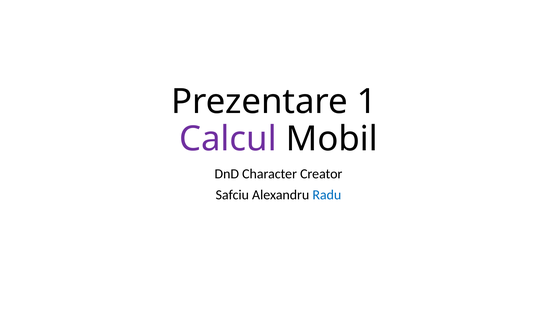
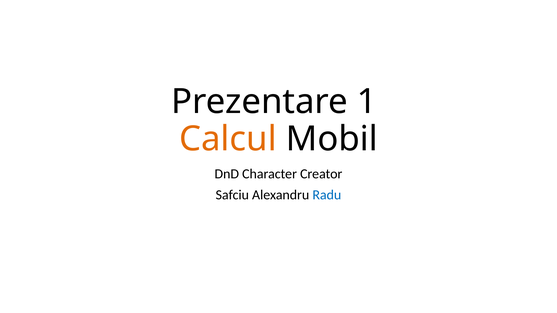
Calcul colour: purple -> orange
